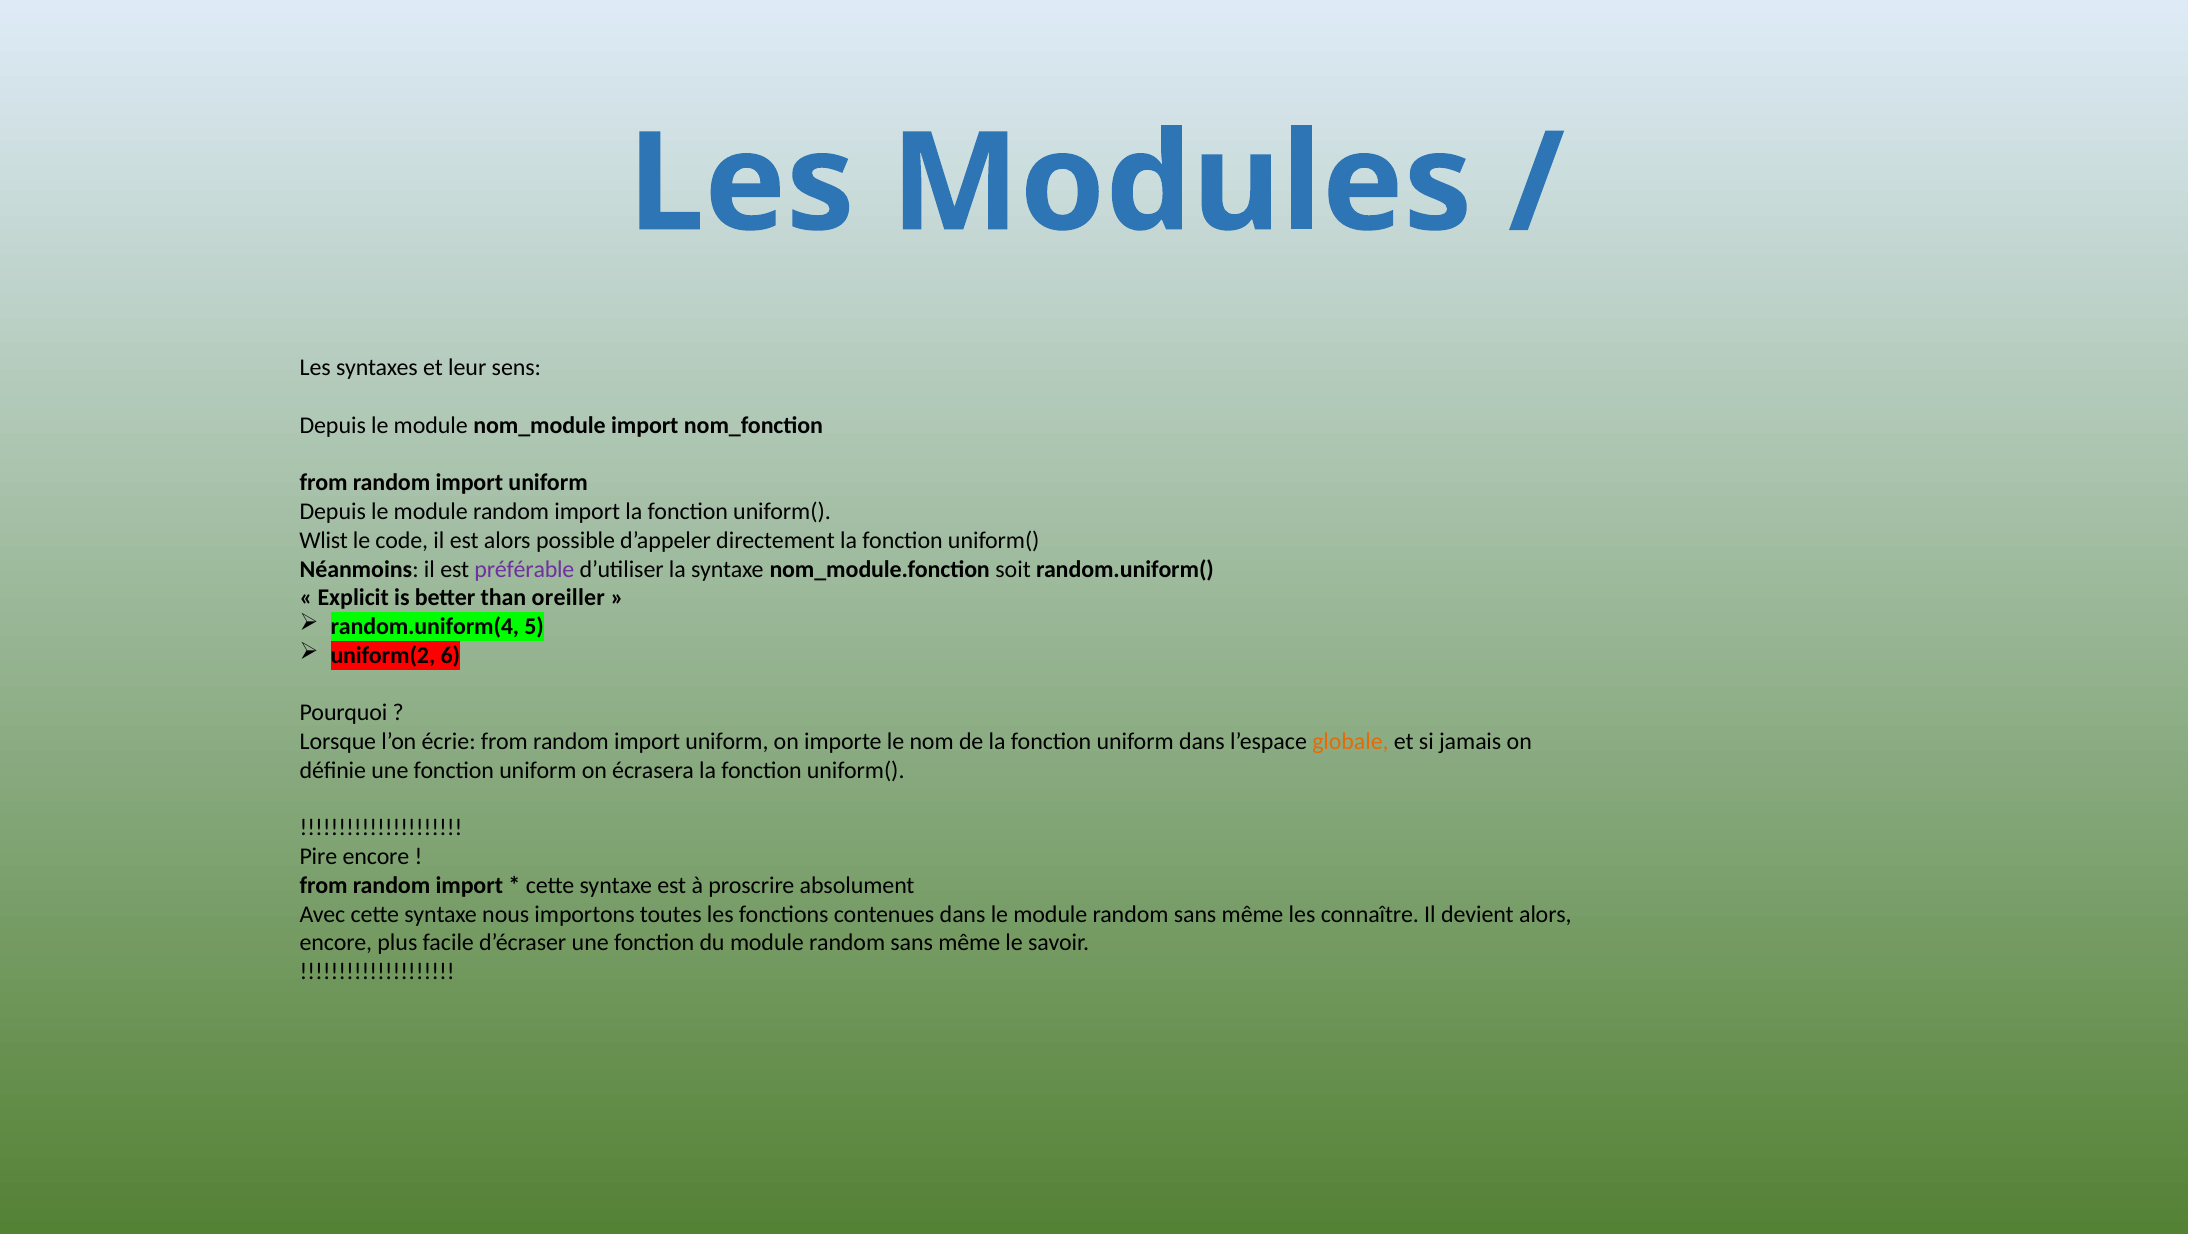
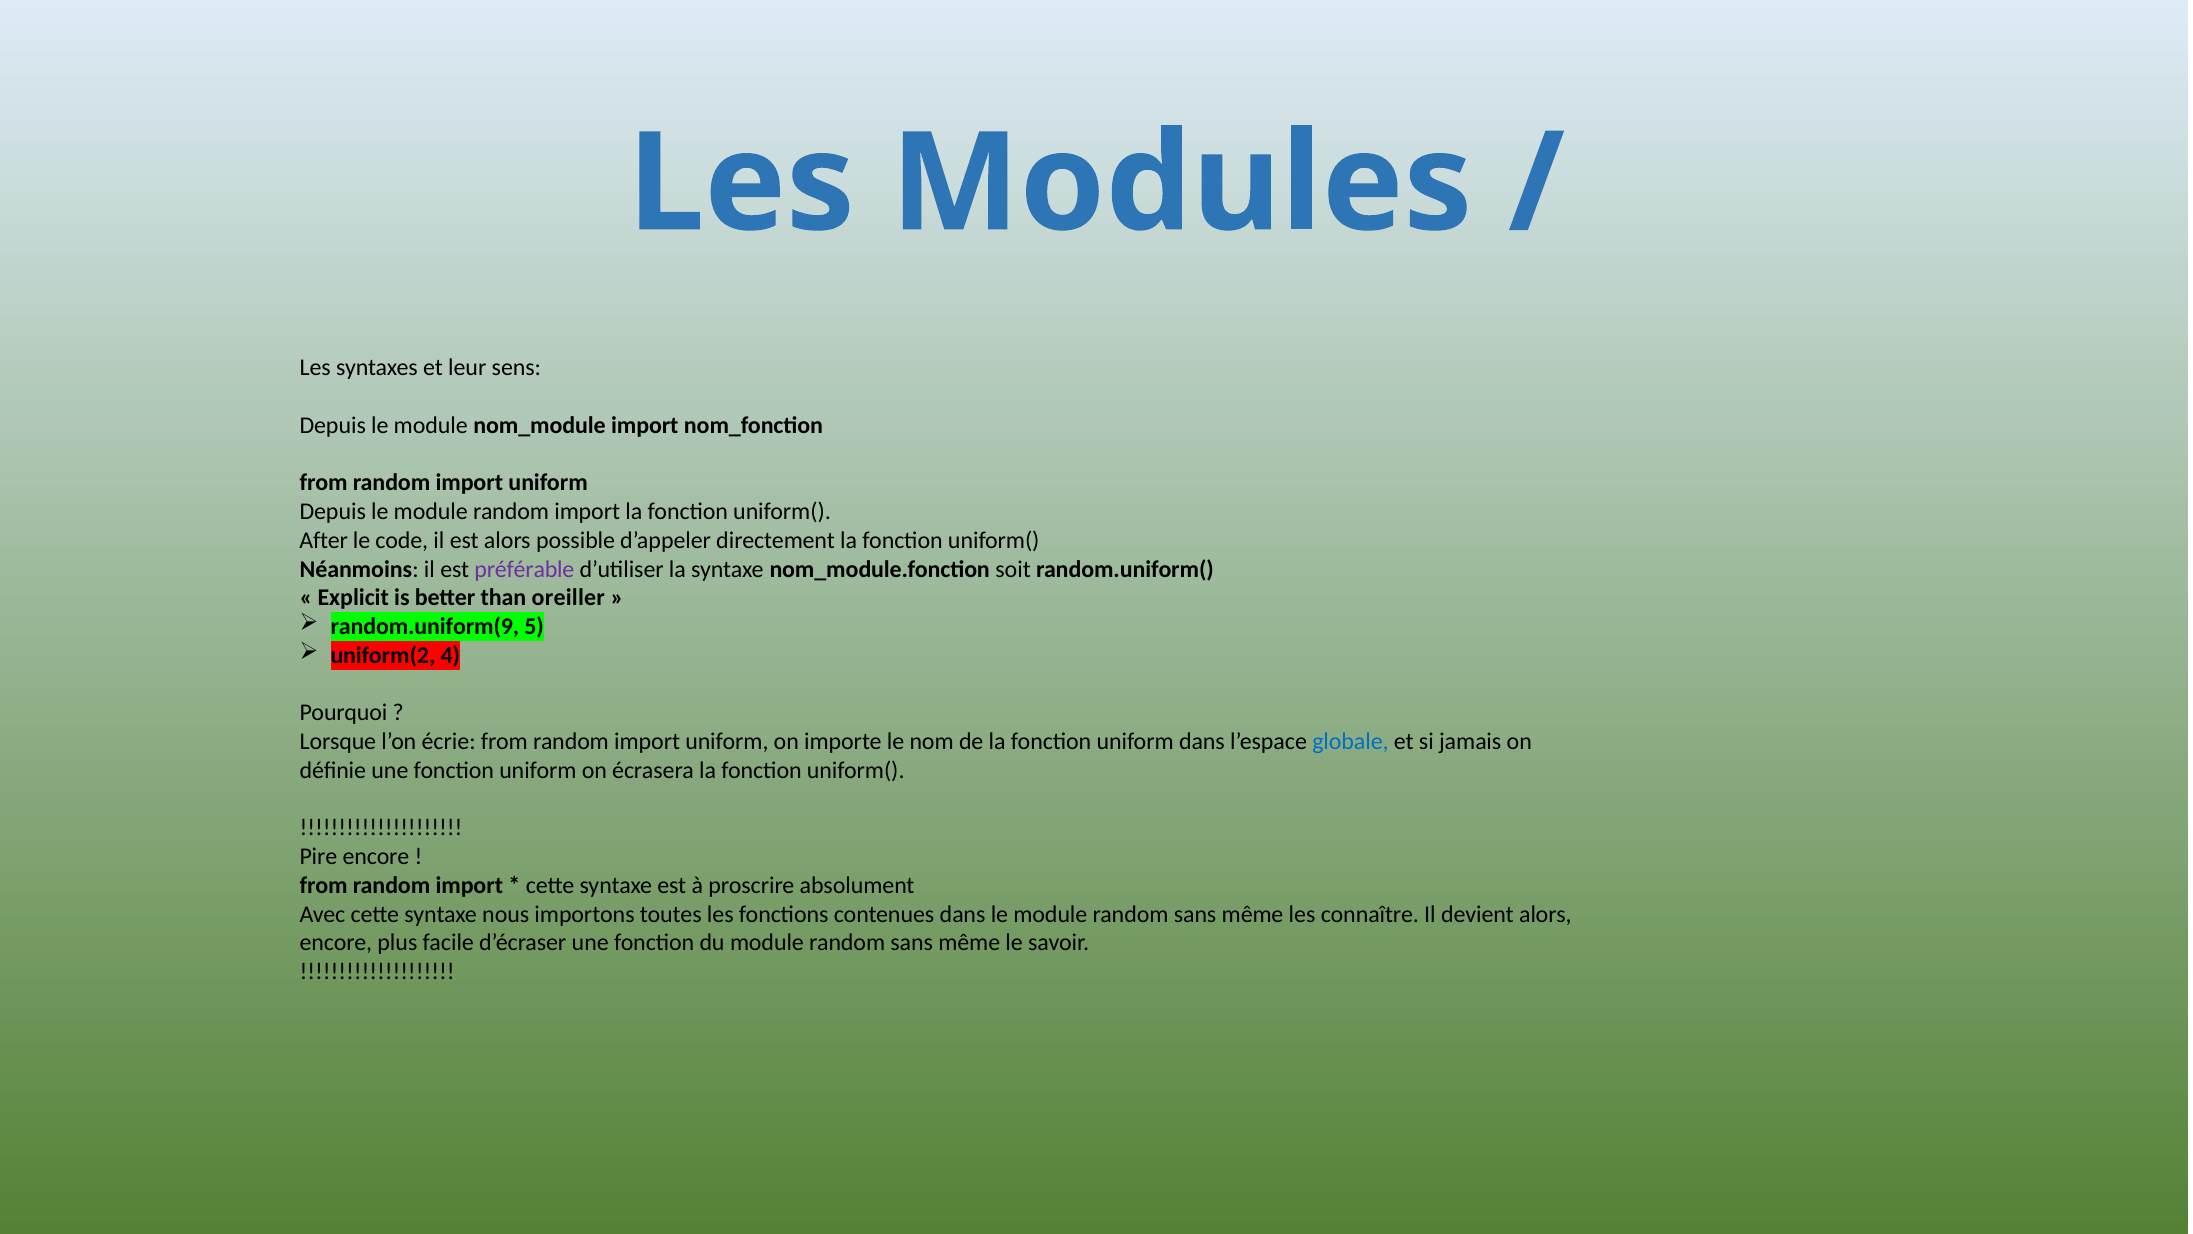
Wlist: Wlist -> After
random.uniform(4: random.uniform(4 -> random.uniform(9
6: 6 -> 4
globale colour: orange -> blue
